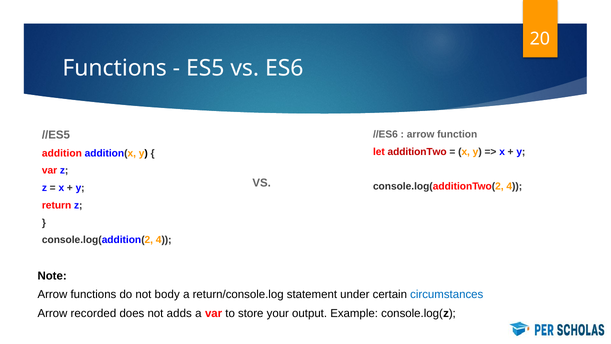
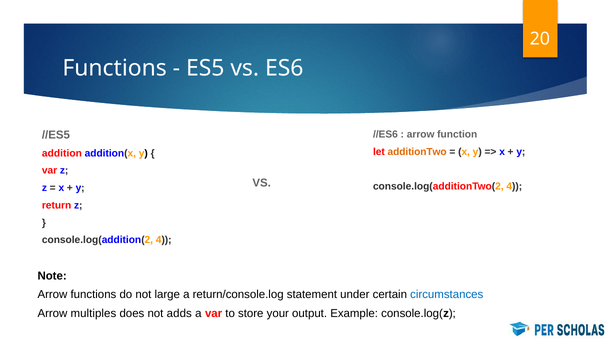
additionTwo colour: red -> orange
body: body -> large
recorded: recorded -> multiples
